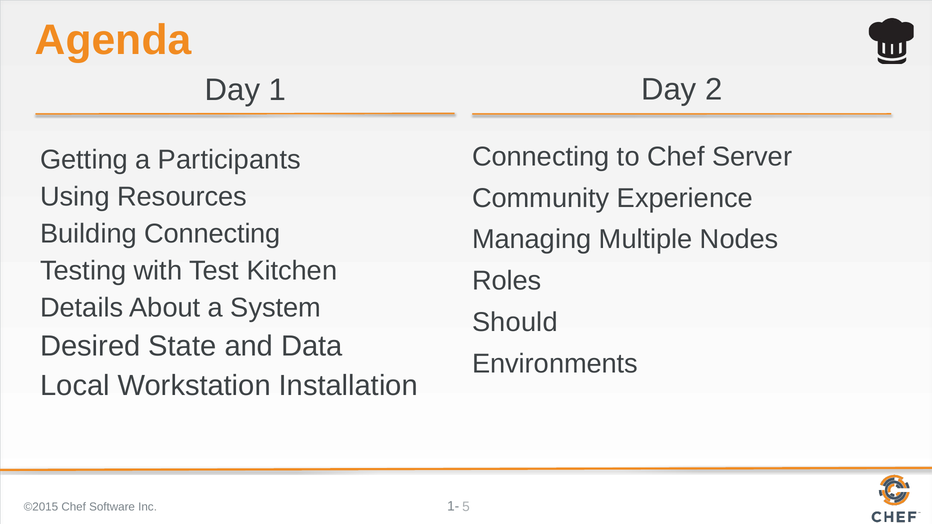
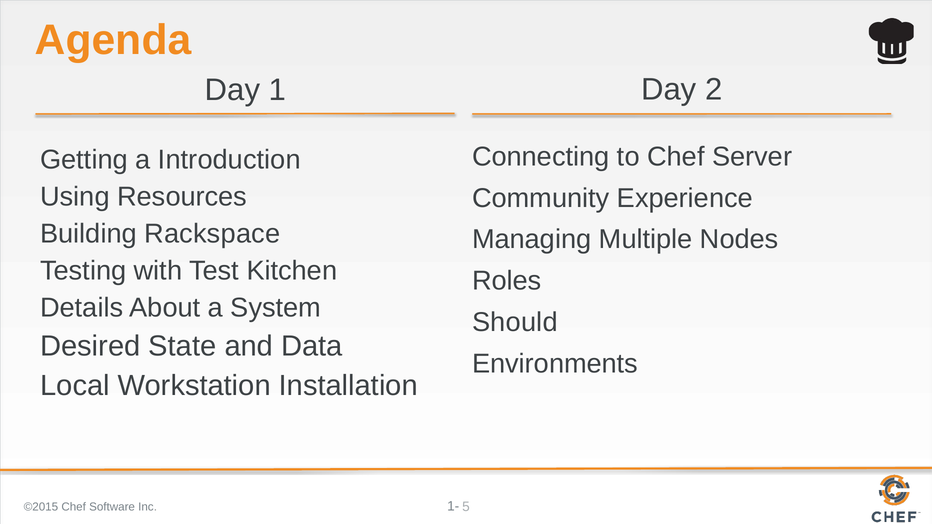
Participants: Participants -> Introduction
Building Connecting: Connecting -> Rackspace
